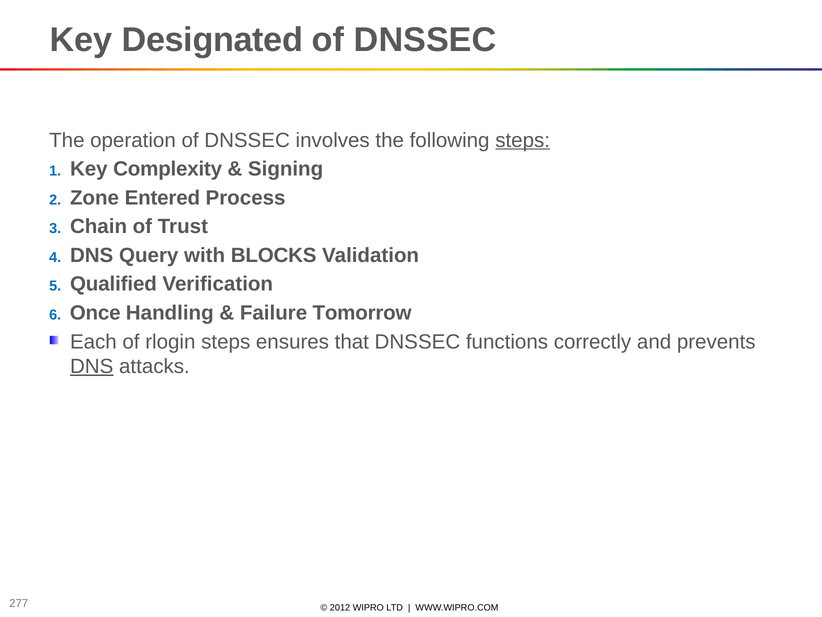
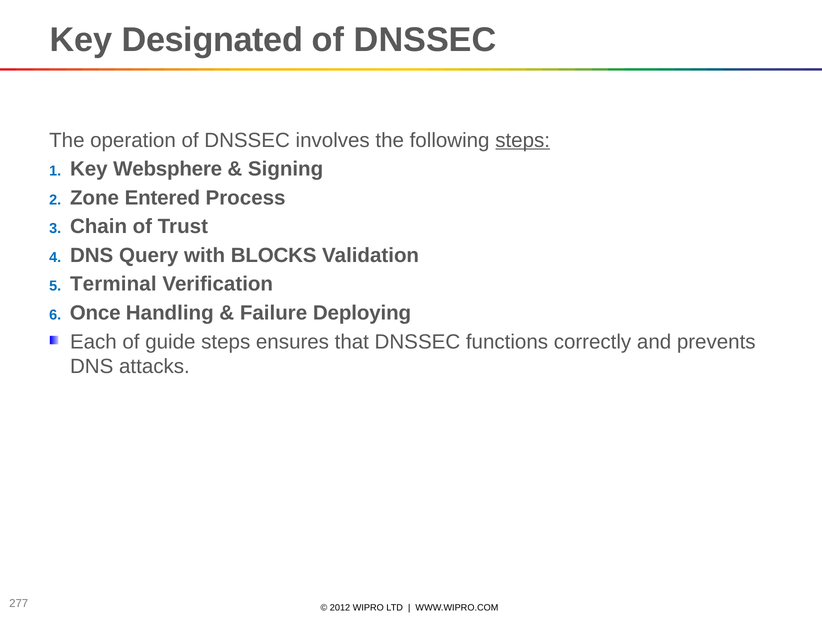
Complexity: Complexity -> Websphere
Qualified: Qualified -> Terminal
Tomorrow: Tomorrow -> Deploying
rlogin: rlogin -> guide
DNS at (92, 366) underline: present -> none
